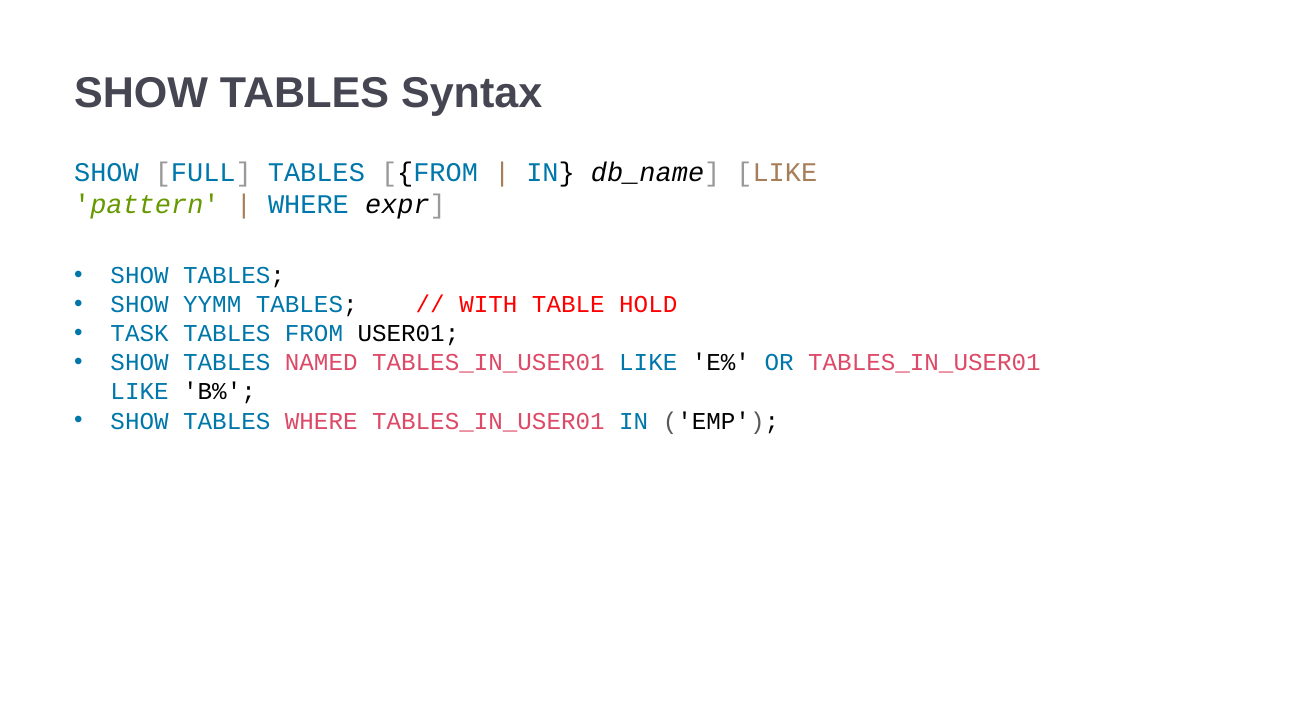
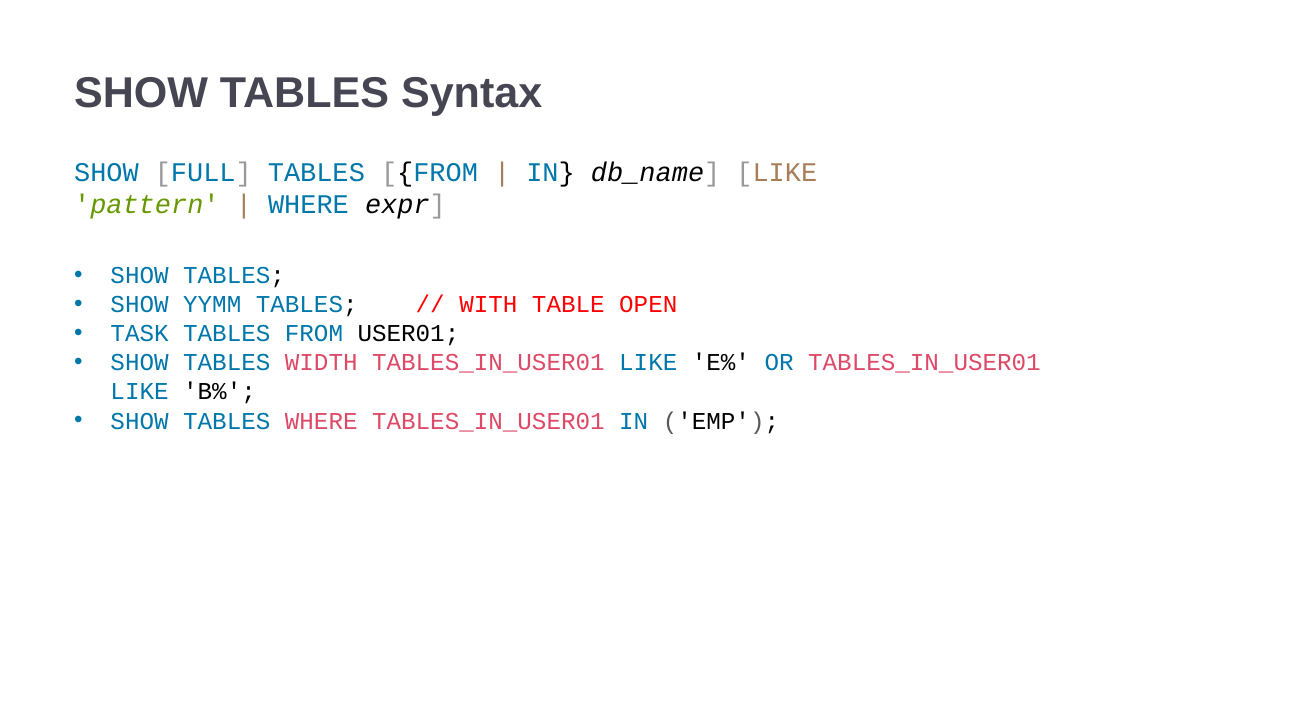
HOLD: HOLD -> OPEN
NAMED: NAMED -> WIDTH
